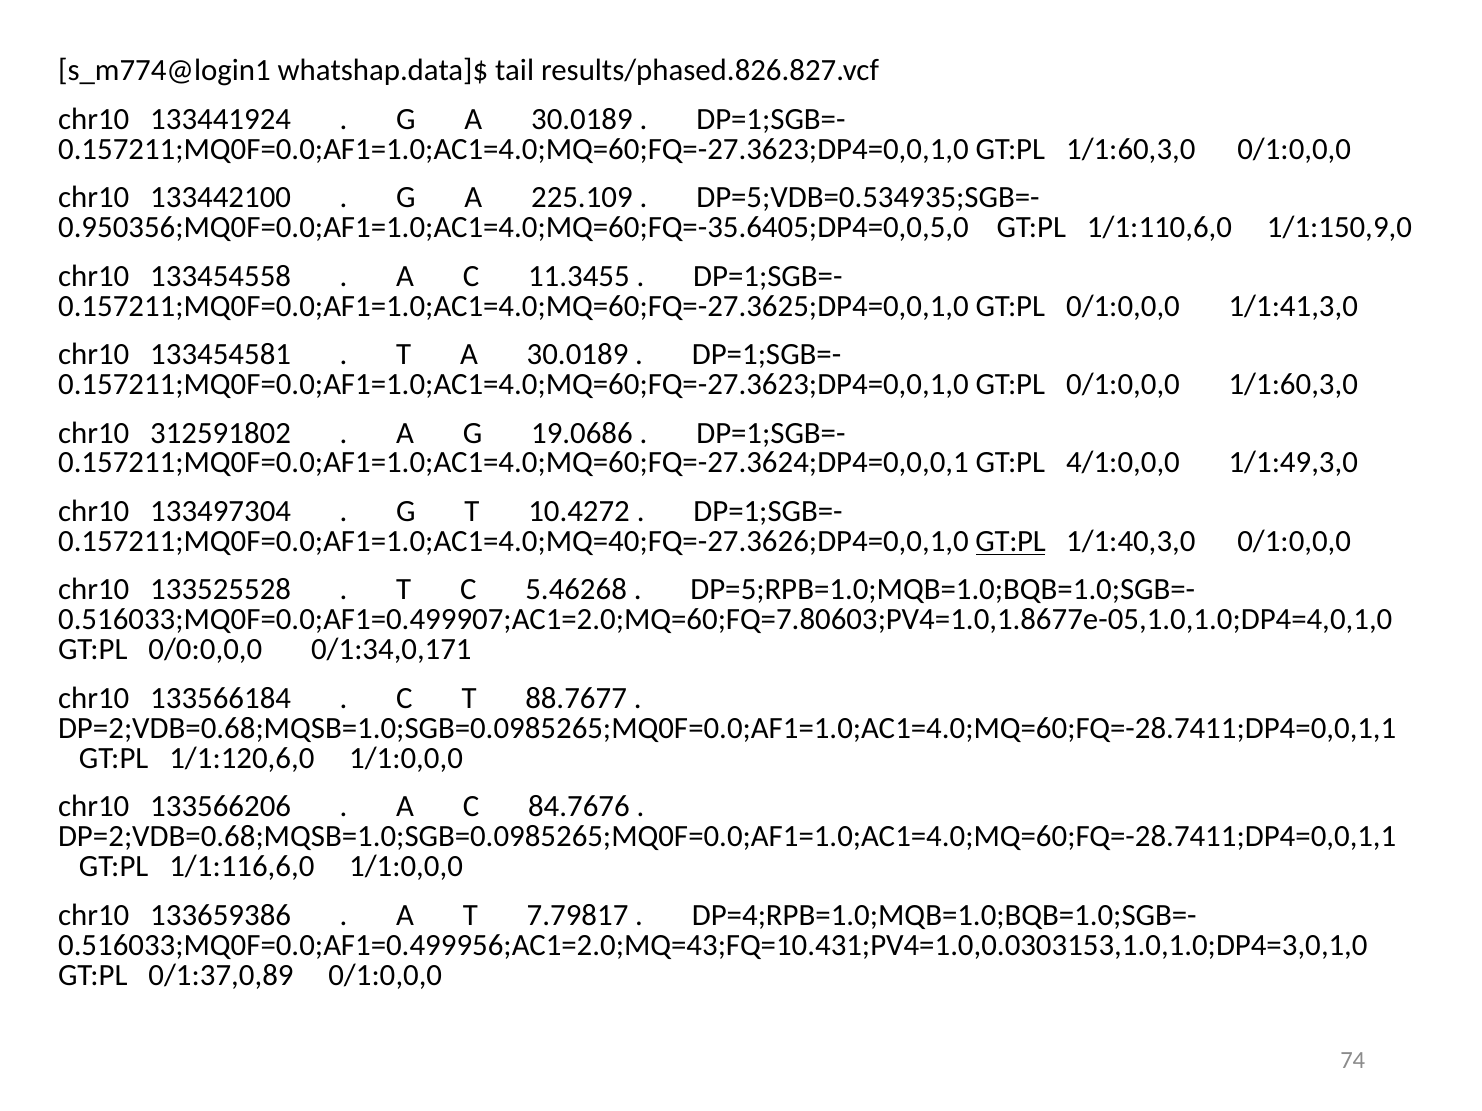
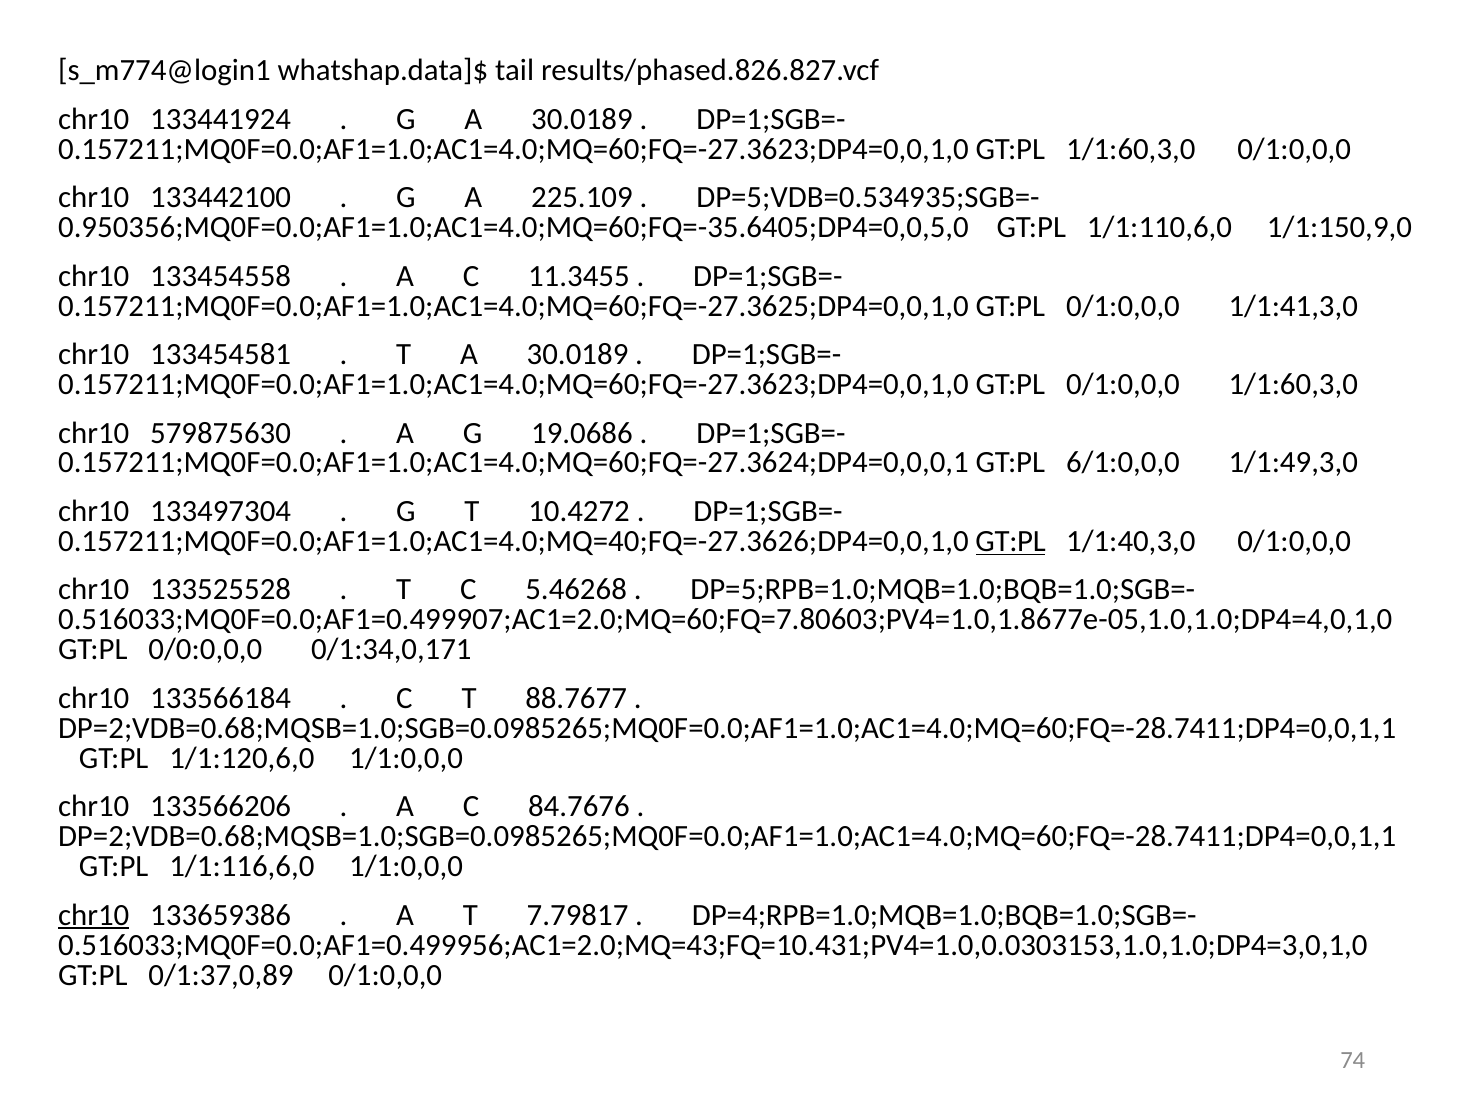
312591802: 312591802 -> 579875630
4/1:0,0,0: 4/1:0,0,0 -> 6/1:0,0,0
chr10 at (94, 915) underline: none -> present
